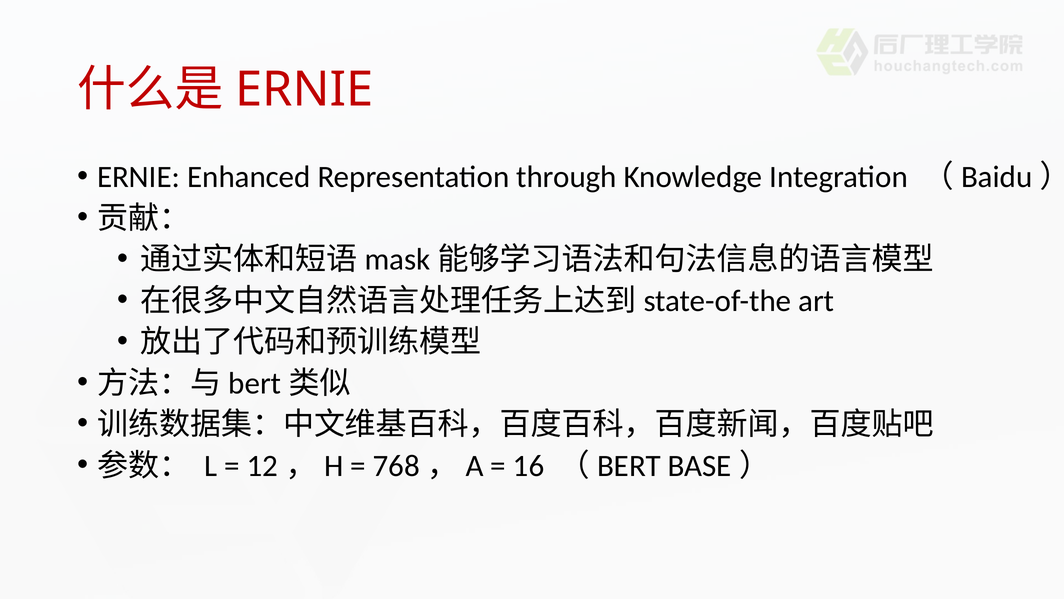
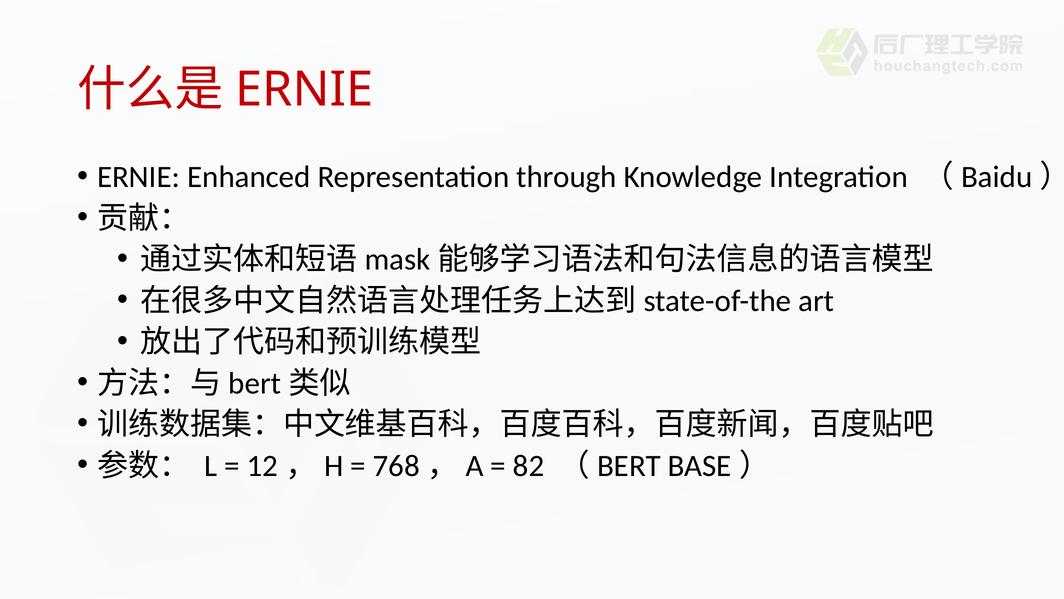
16: 16 -> 82
